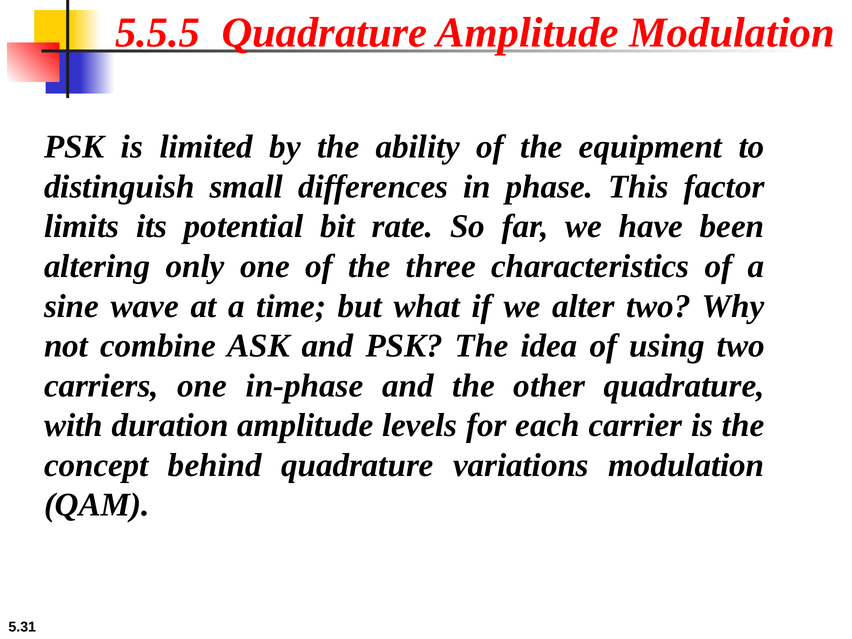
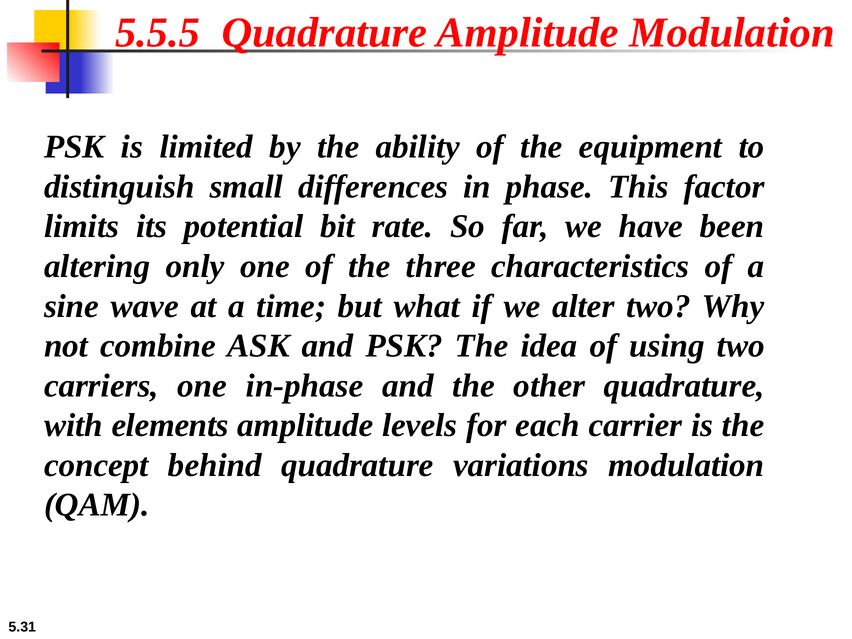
duration: duration -> elements
